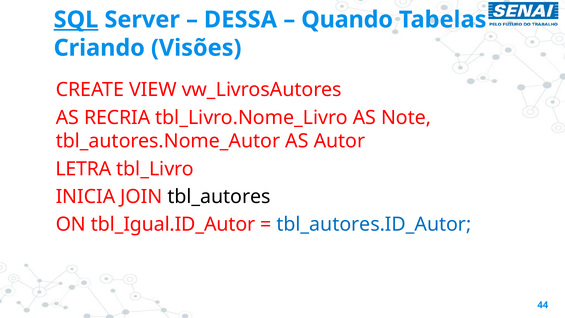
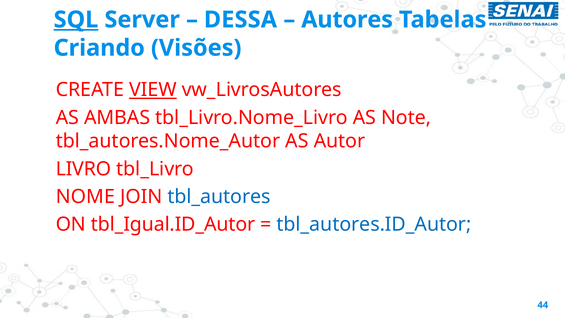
Quando: Quando -> Autores
VIEW underline: none -> present
RECRIA: RECRIA -> AMBAS
LETRA: LETRA -> LIVRO
INICIA: INICIA -> NOME
tbl_autores colour: black -> blue
